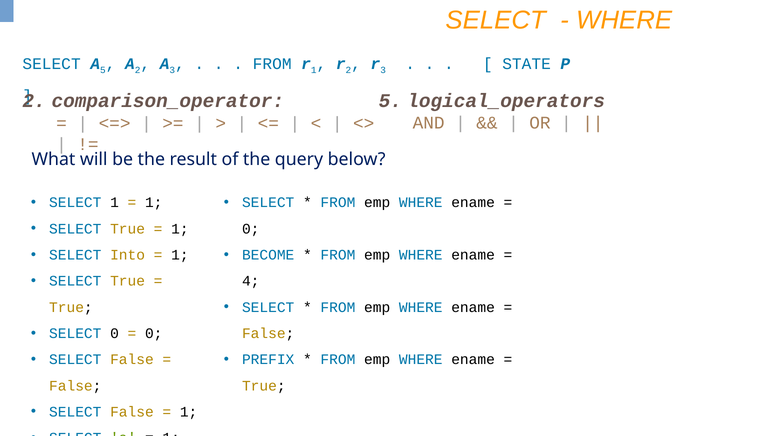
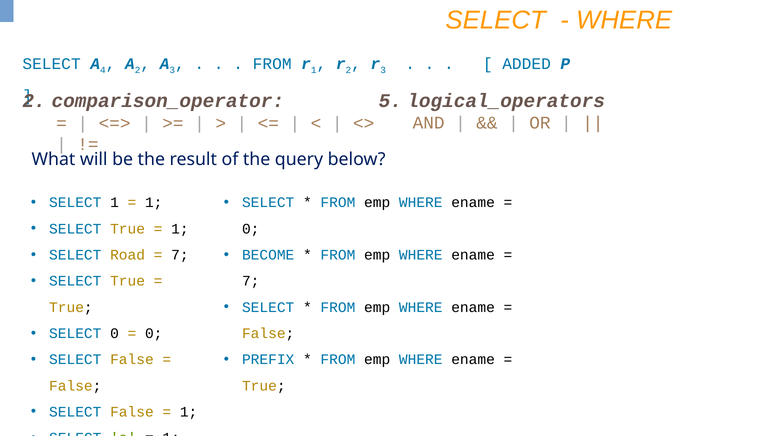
A 5: 5 -> 4
STATE: STATE -> ADDED
Into: Into -> Road
1 at (180, 255): 1 -> 7
4 at (251, 281): 4 -> 7
